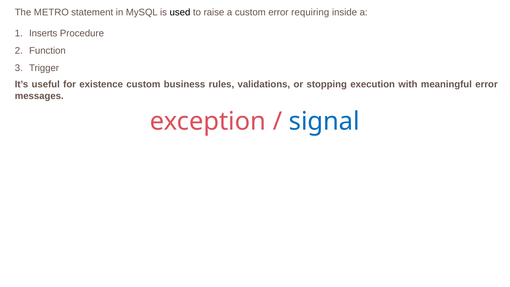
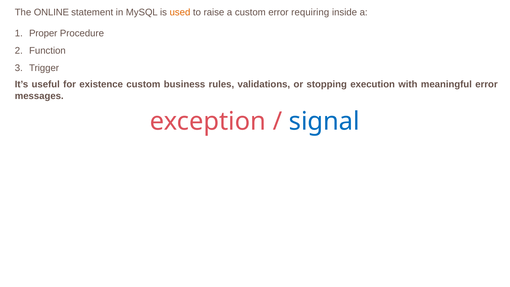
METRO: METRO -> ONLINE
used colour: black -> orange
Inserts: Inserts -> Proper
